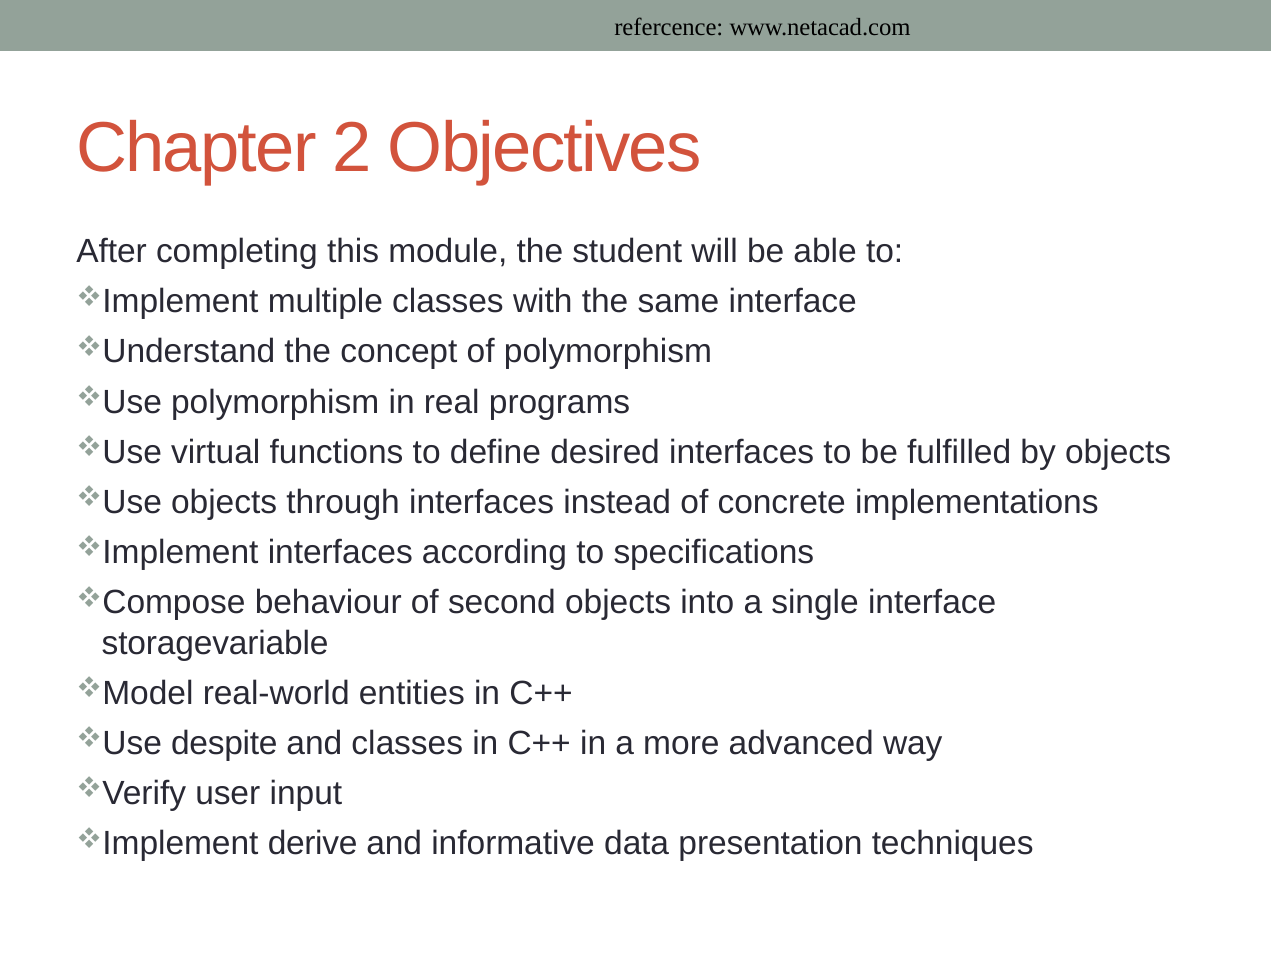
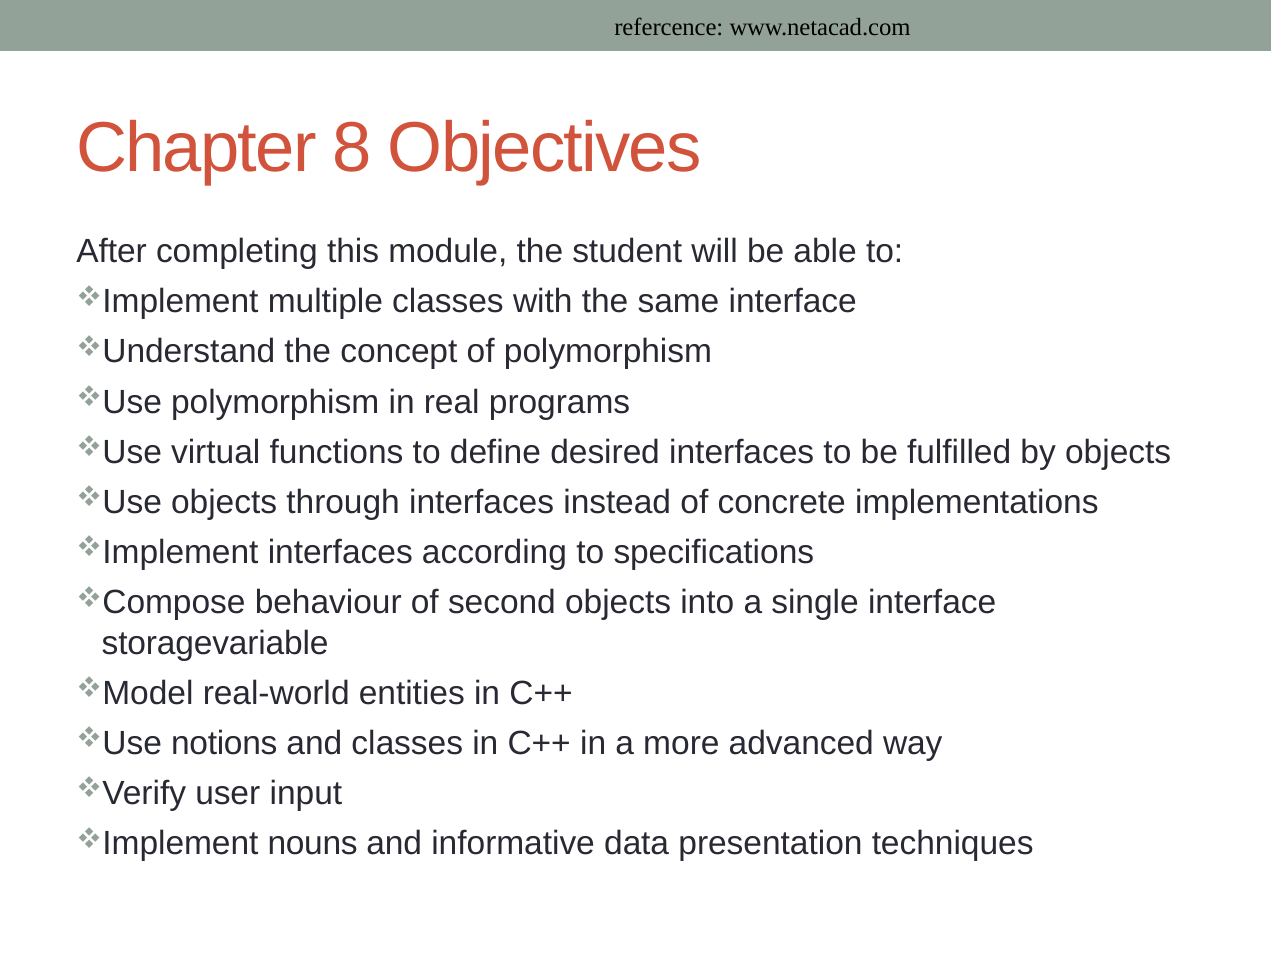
2: 2 -> 8
despite: despite -> notions
derive: derive -> nouns
